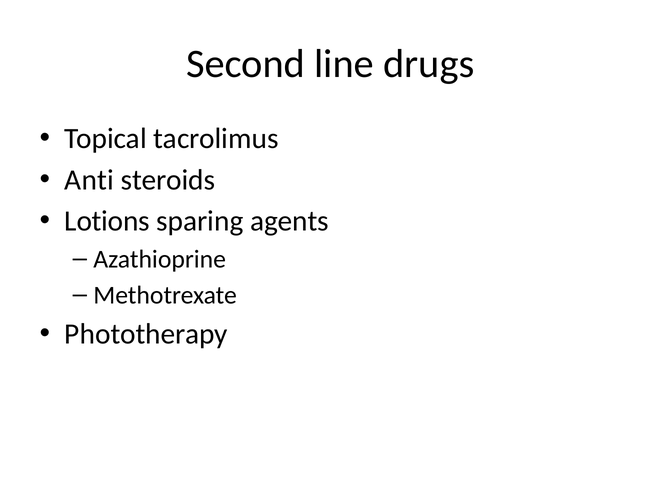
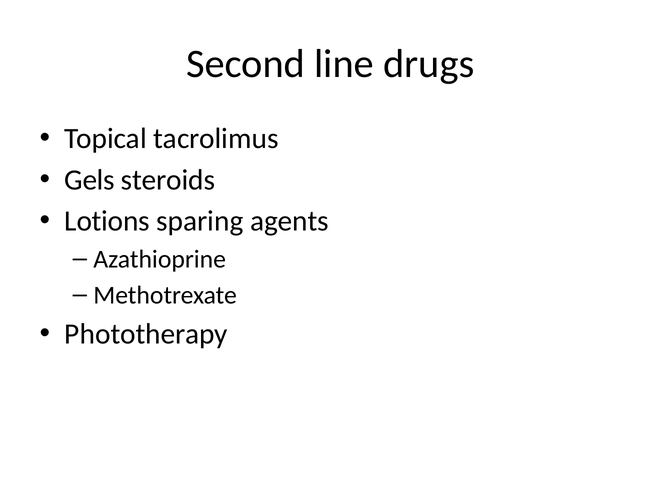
Anti: Anti -> Gels
